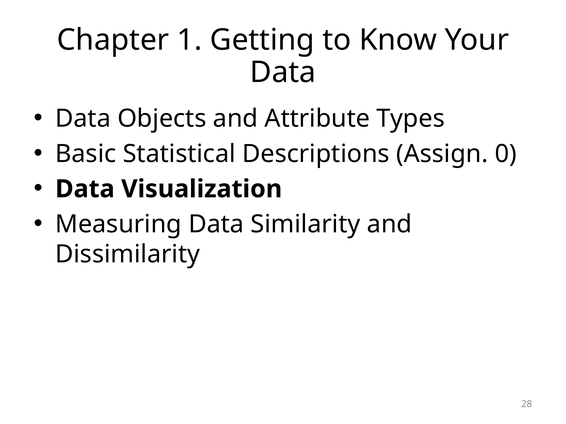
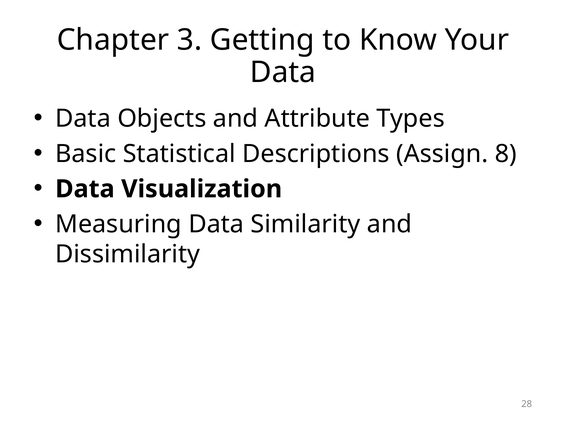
1: 1 -> 3
0: 0 -> 8
